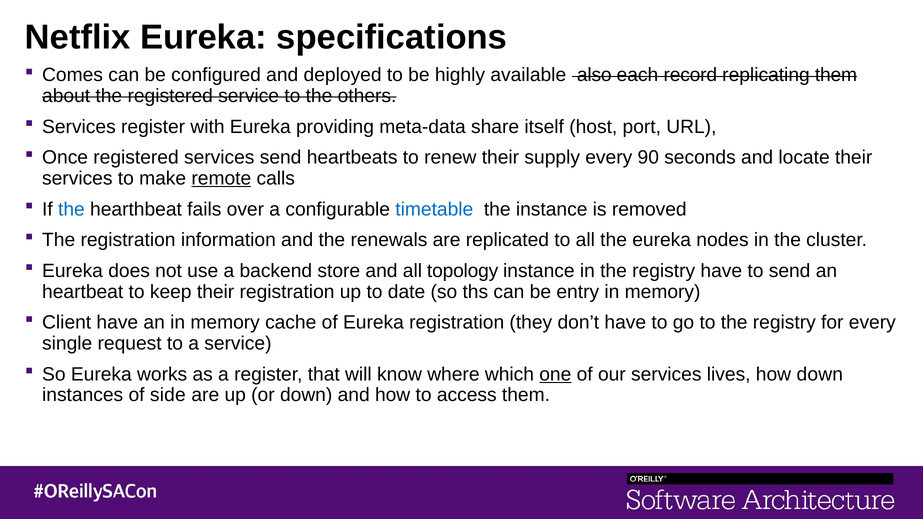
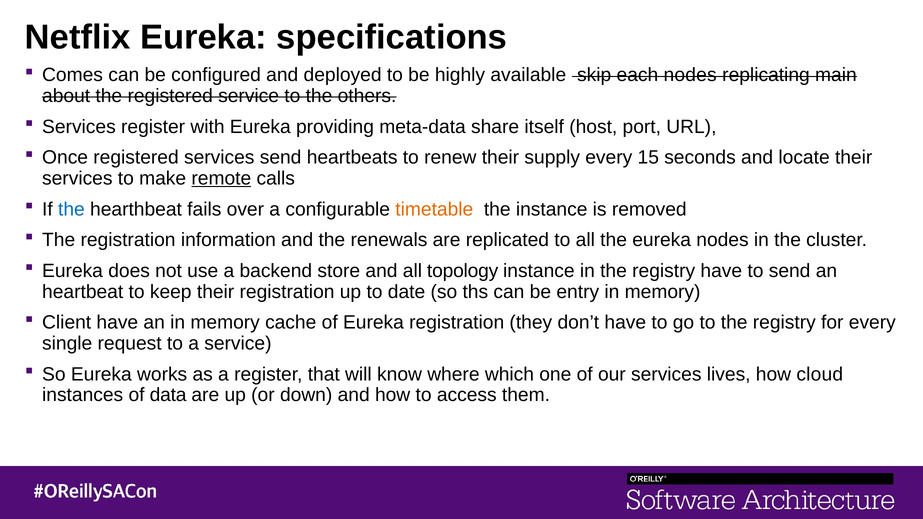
also: also -> skip
each record: record -> nodes
replicating them: them -> main
90: 90 -> 15
timetable colour: blue -> orange
one underline: present -> none
how down: down -> cloud
side: side -> data
